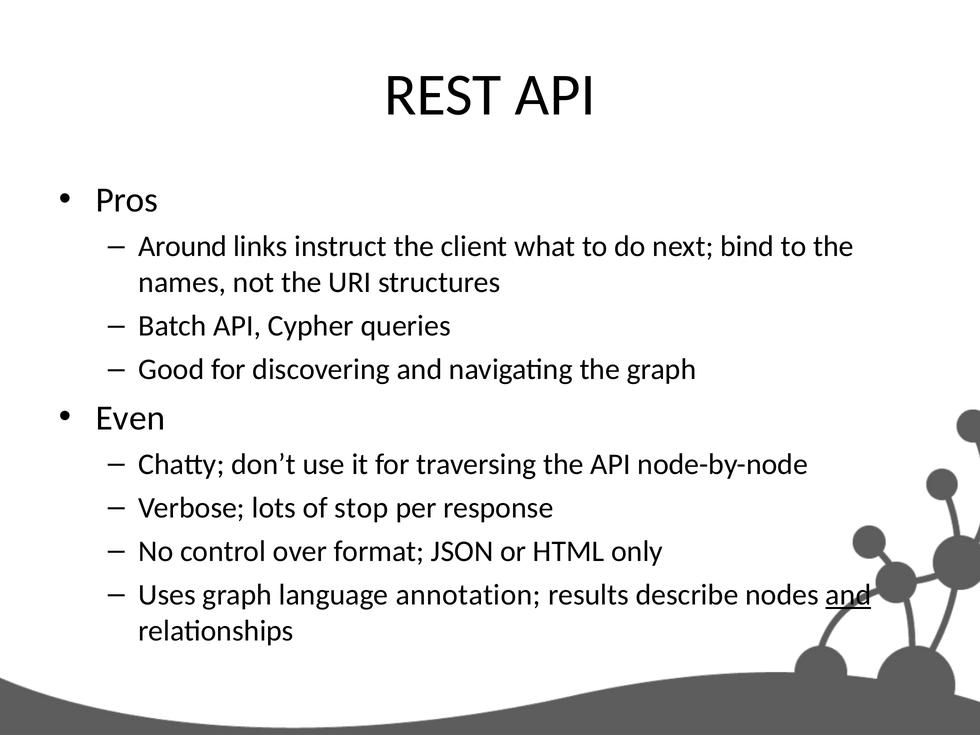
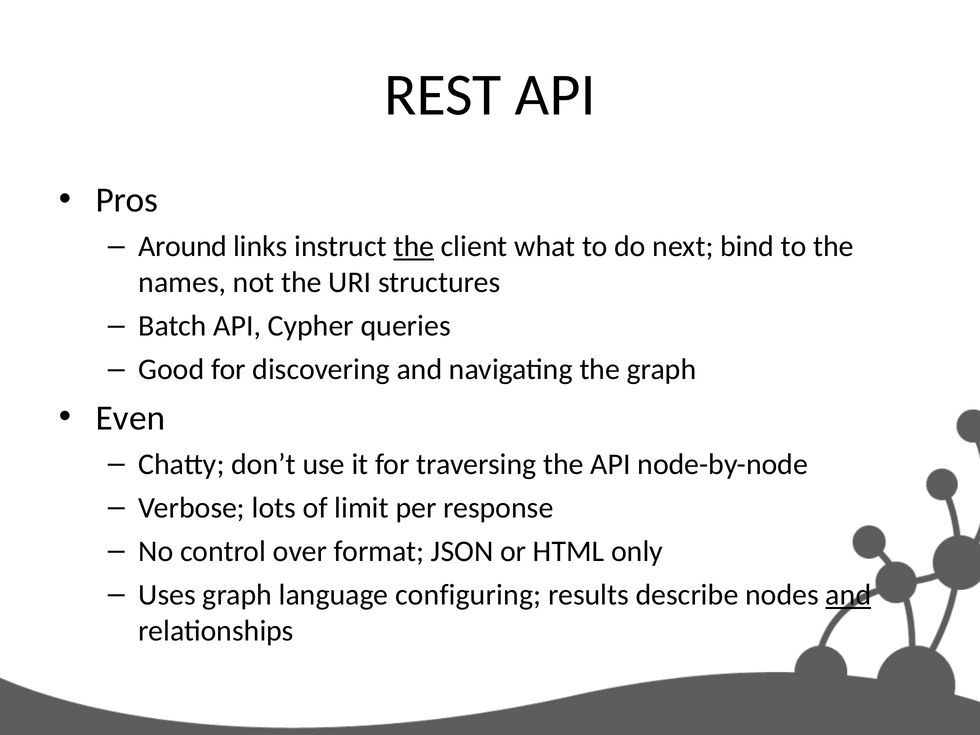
the at (414, 247) underline: none -> present
stop: stop -> limit
annotation: annotation -> configuring
